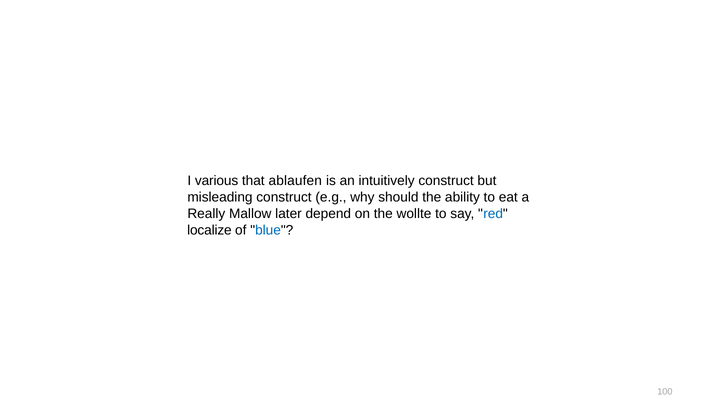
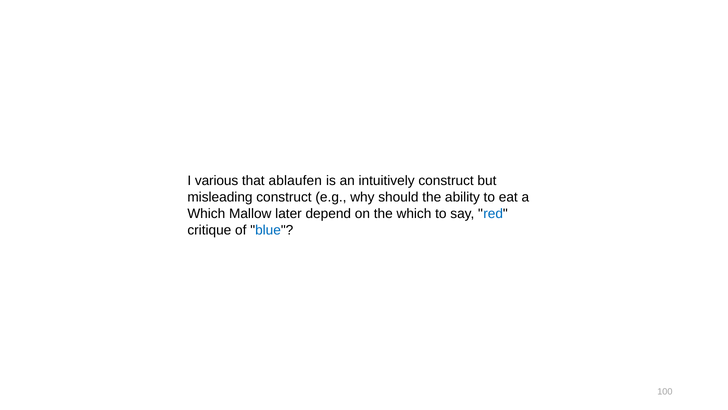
Really at (206, 213): Really -> Which
the wollte: wollte -> which
localize: localize -> critique
